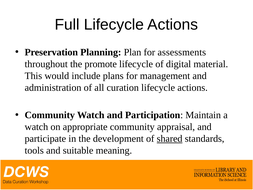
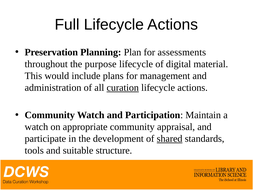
promote: promote -> purpose
curation underline: none -> present
meaning: meaning -> structure
